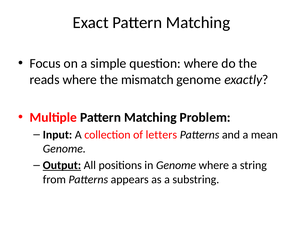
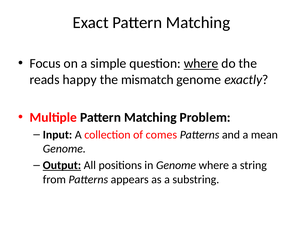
where at (201, 64) underline: none -> present
reads where: where -> happy
letters: letters -> comes
